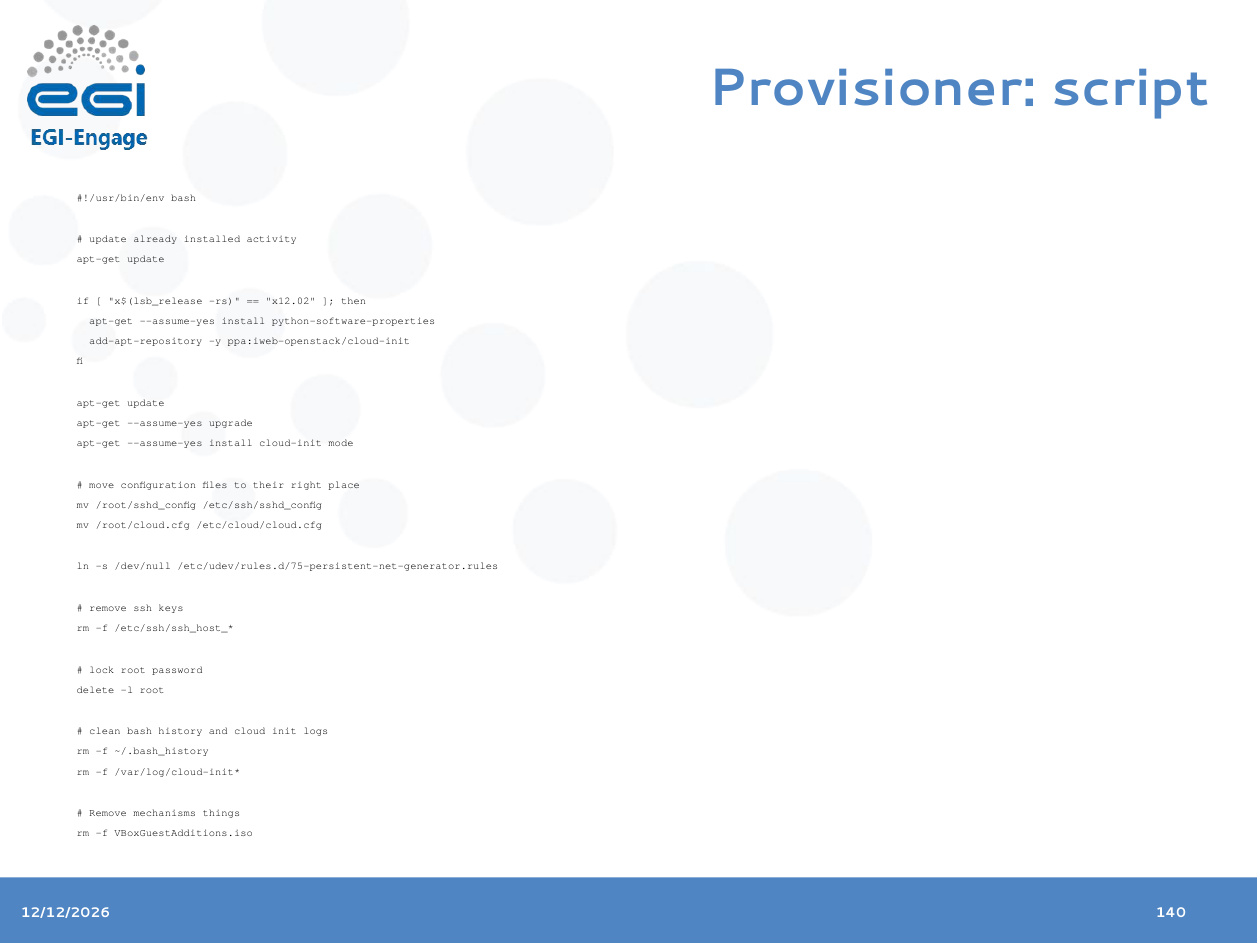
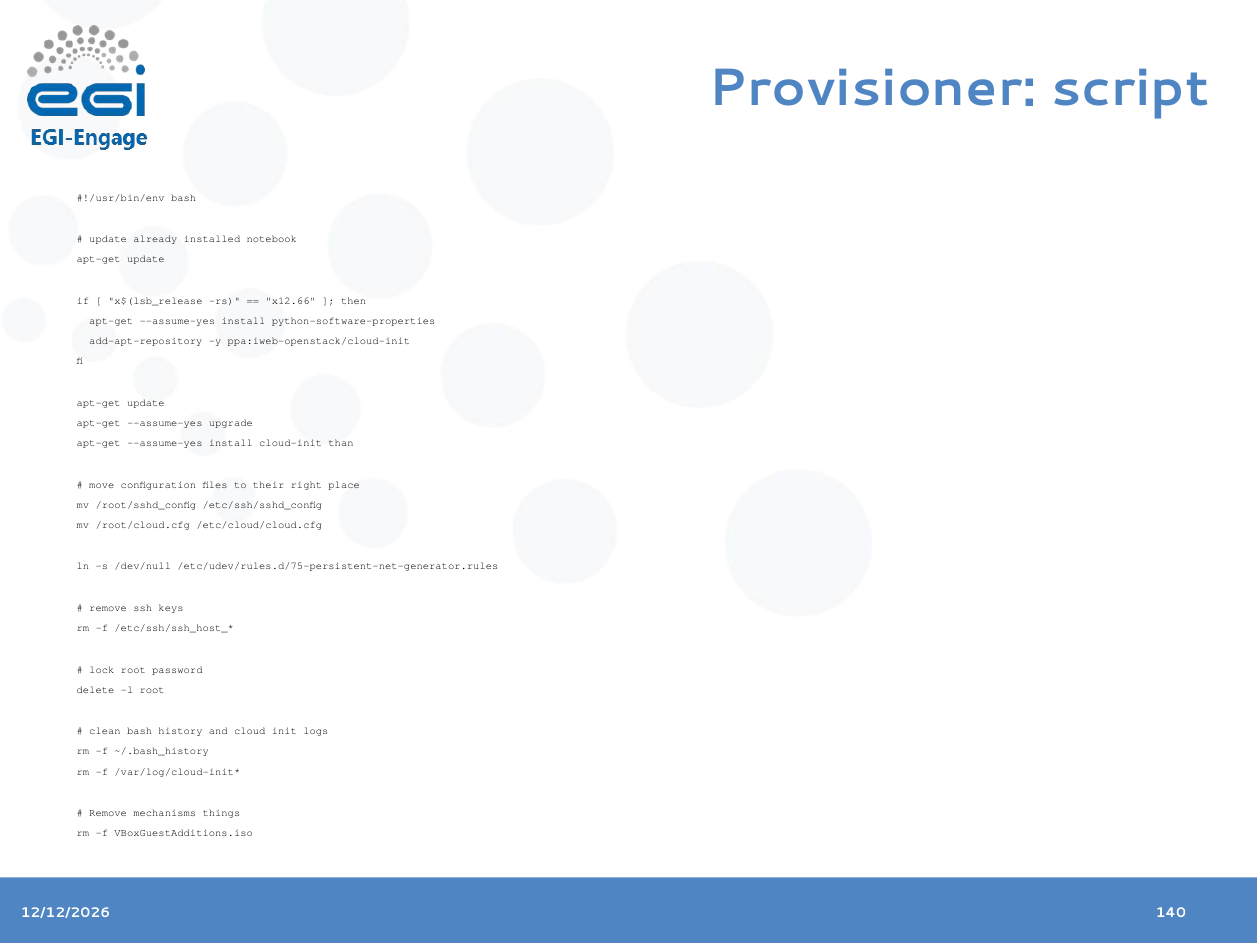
activity: activity -> notebook
x12.02: x12.02 -> x12.66
mode: mode -> than
